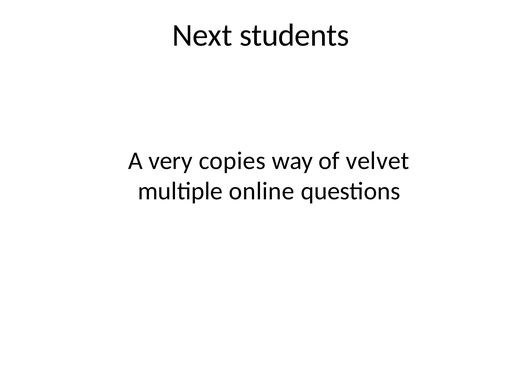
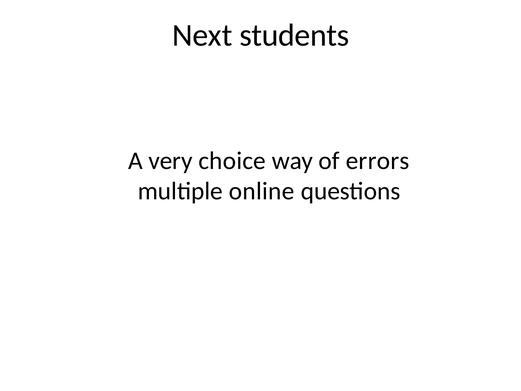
copies: copies -> choice
velvet: velvet -> errors
